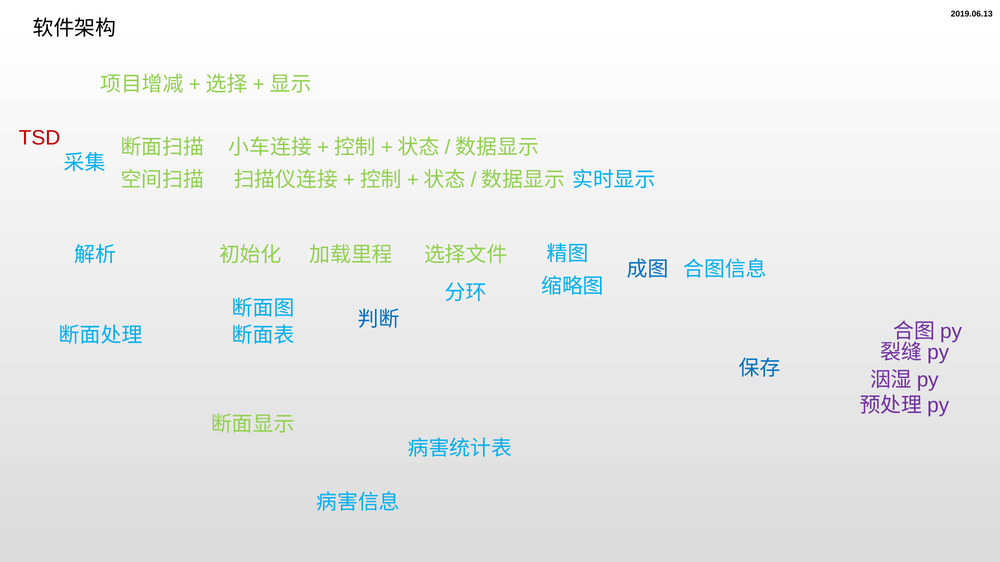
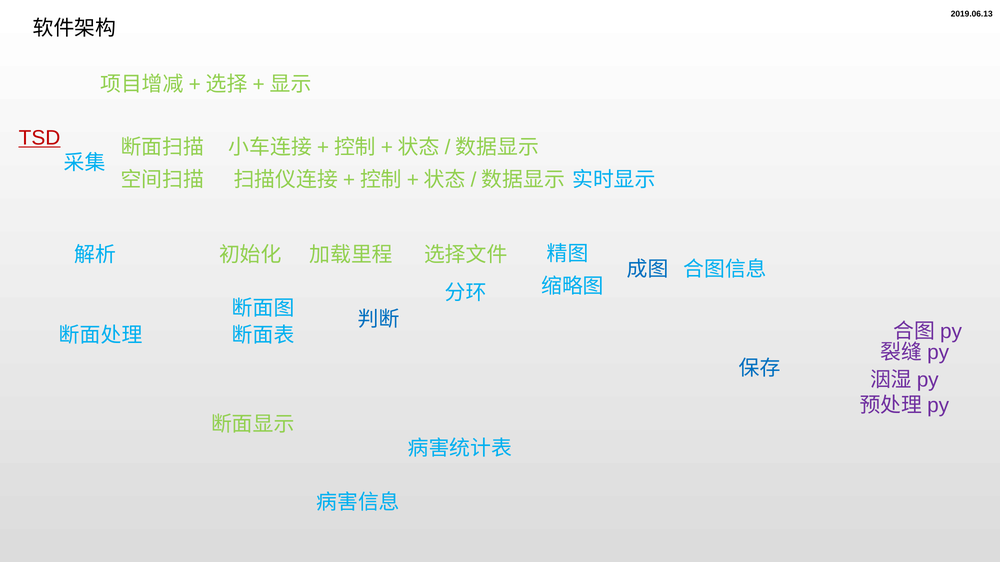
TSD underline: none -> present
